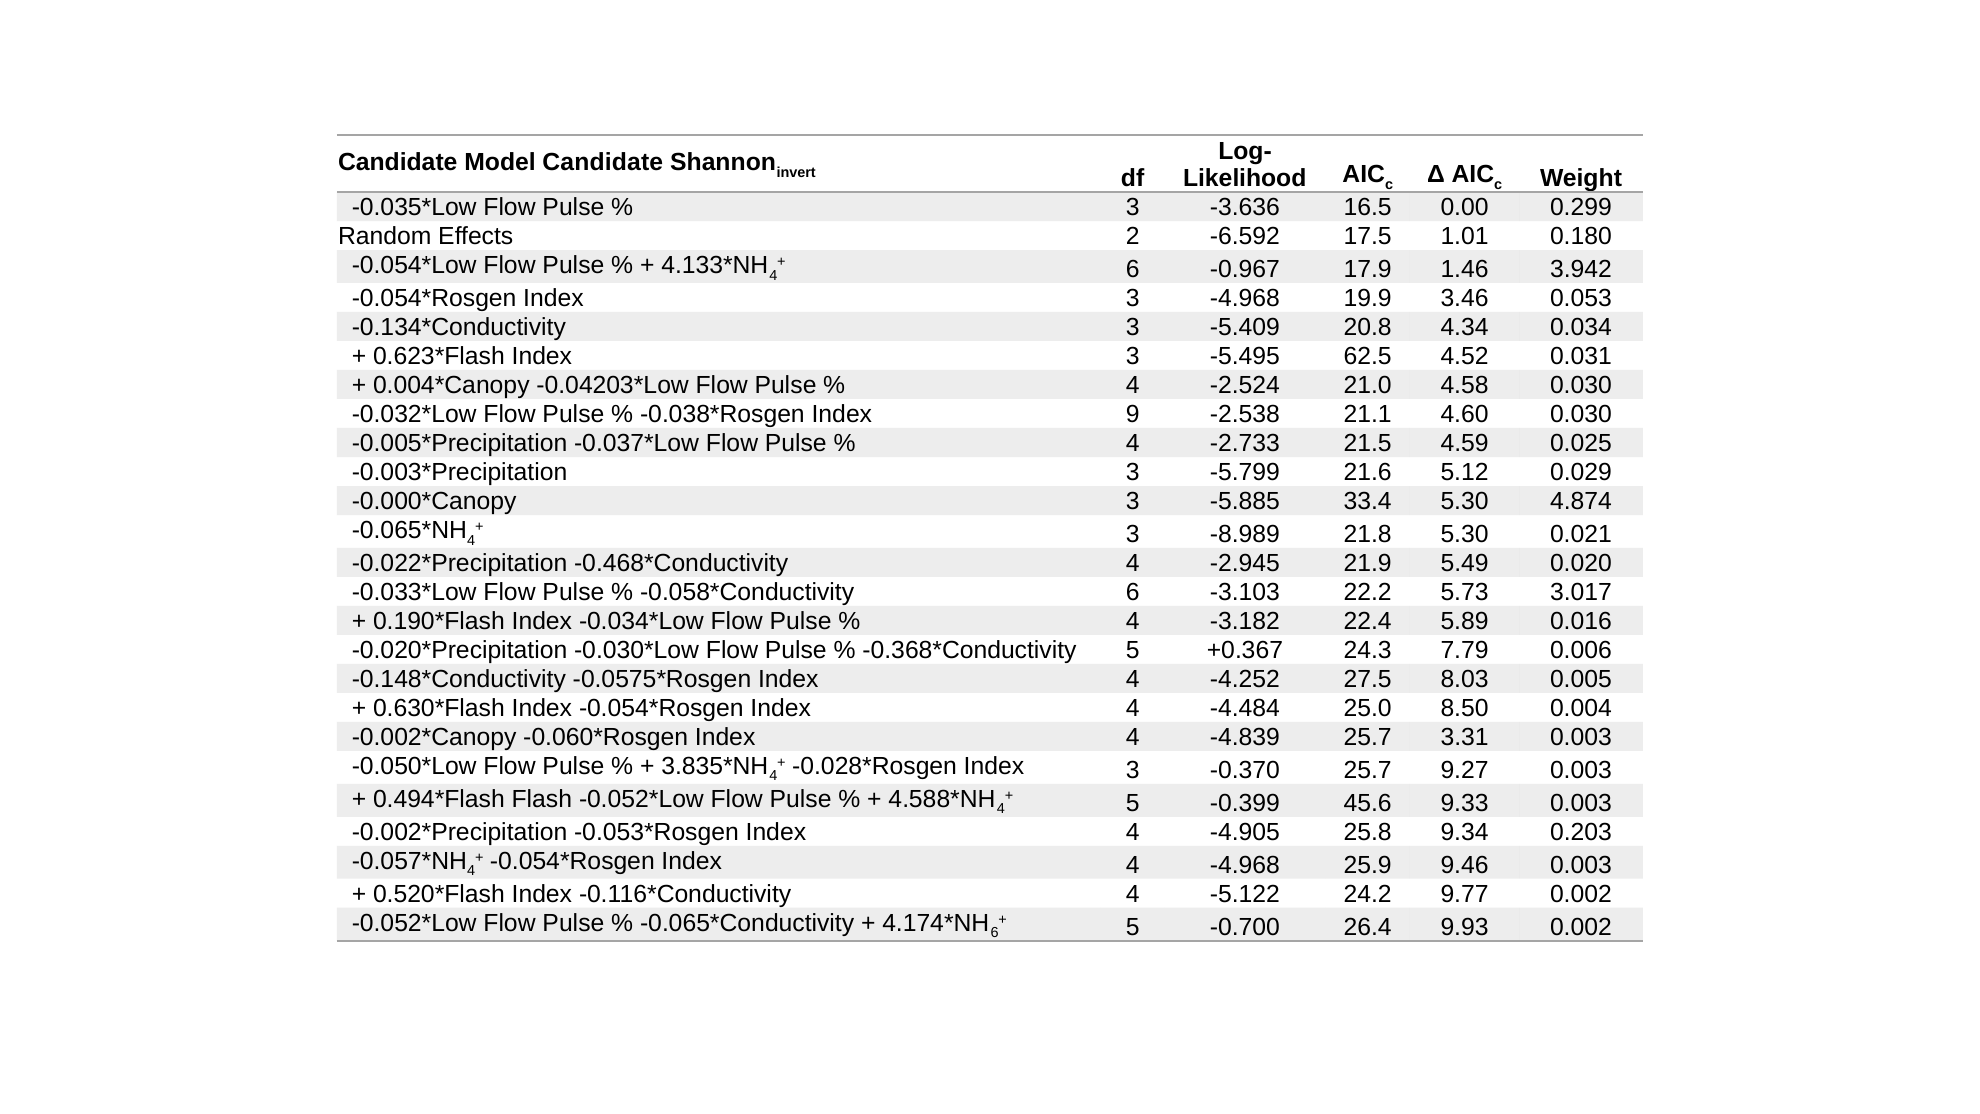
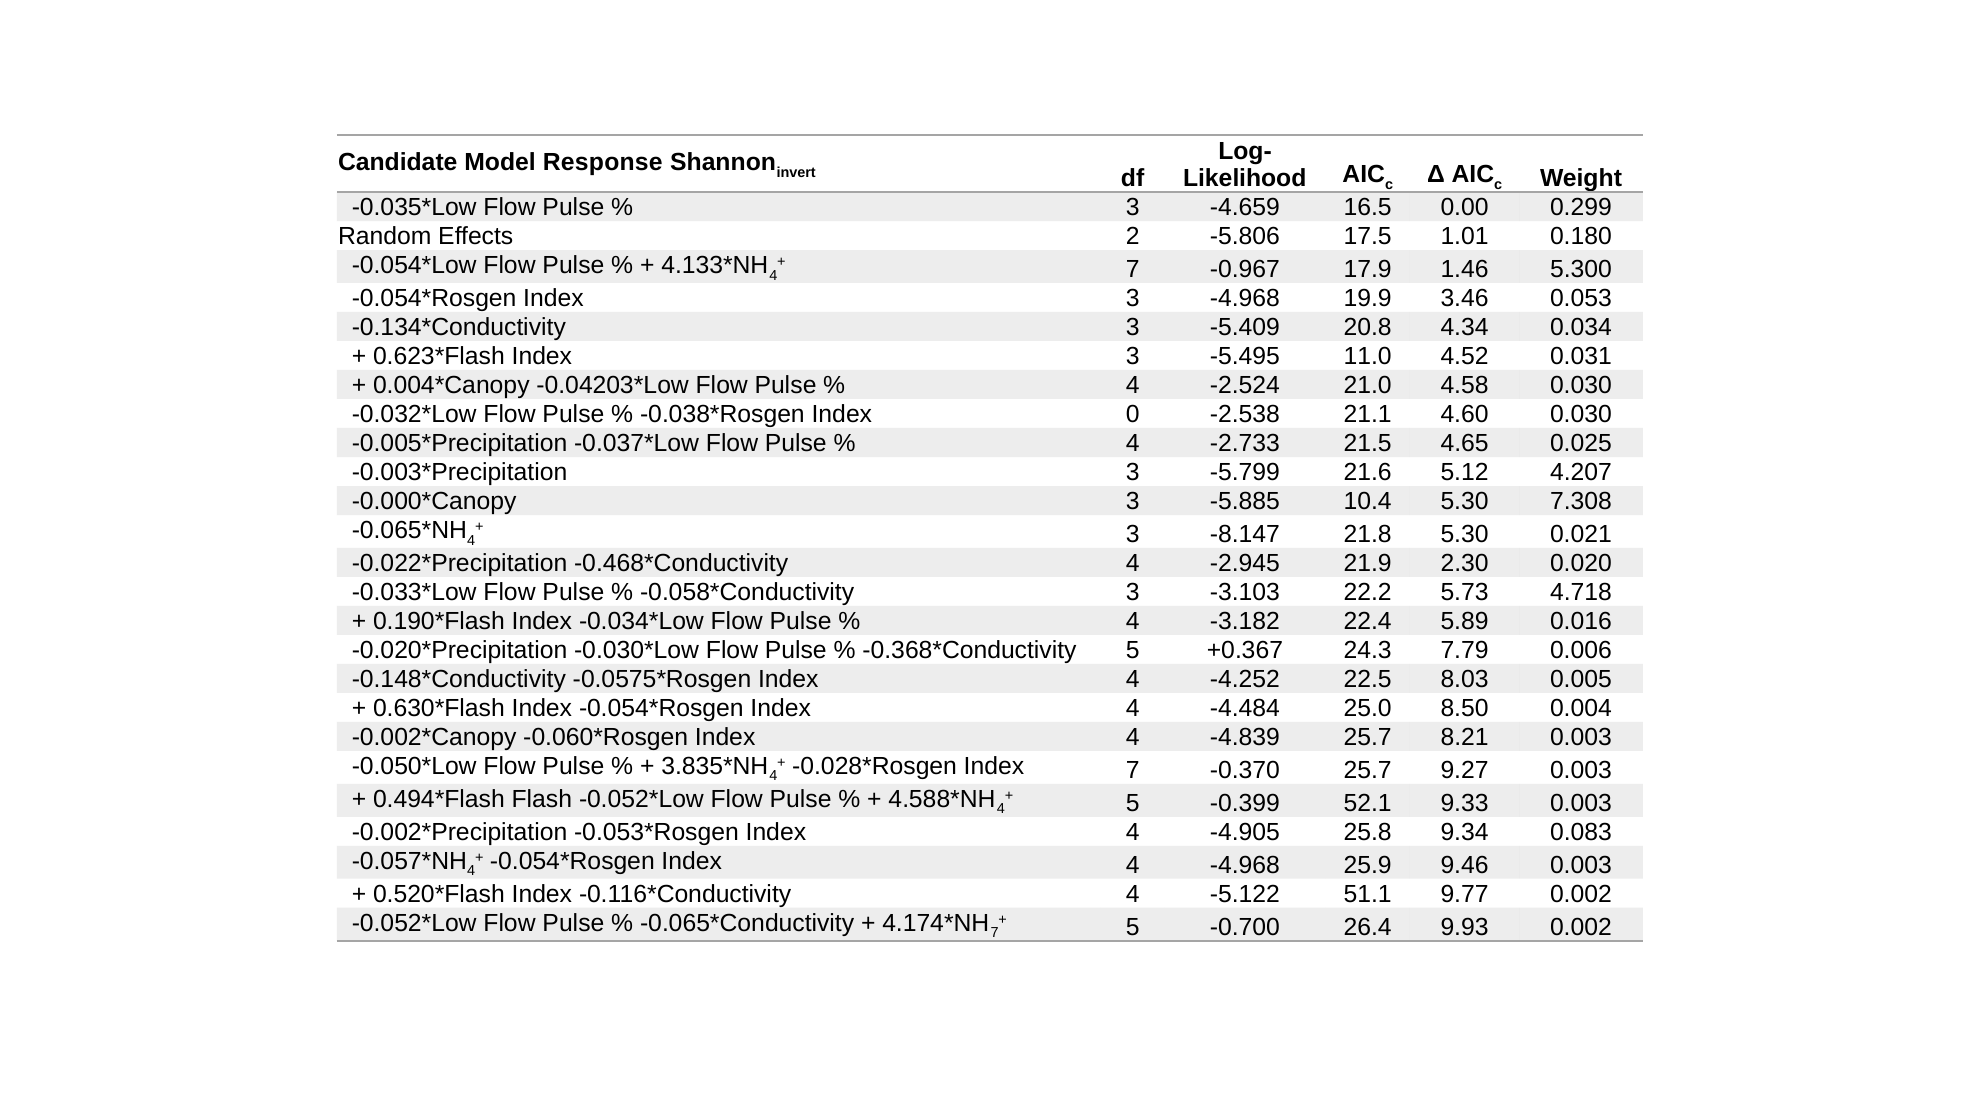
Model Candidate: Candidate -> Response
-3.636: -3.636 -> -4.659
-6.592: -6.592 -> -5.806
6 at (1133, 270): 6 -> 7
3.942: 3.942 -> 5.300
62.5: 62.5 -> 11.0
9: 9 -> 0
4.59: 4.59 -> 4.65
0.029: 0.029 -> 4.207
33.4: 33.4 -> 10.4
4.874: 4.874 -> 7.308
-8.989: -8.989 -> -8.147
5.49: 5.49 -> 2.30
6 at (1133, 592): 6 -> 3
3.017: 3.017 -> 4.718
27.5: 27.5 -> 22.5
3.31: 3.31 -> 8.21
3 at (1133, 770): 3 -> 7
45.6: 45.6 -> 52.1
0.203: 0.203 -> 0.083
24.2: 24.2 -> 51.1
6 at (995, 933): 6 -> 7
